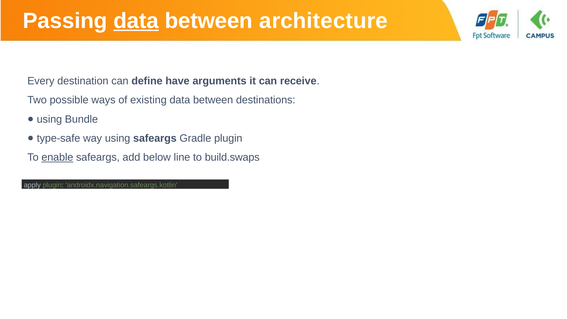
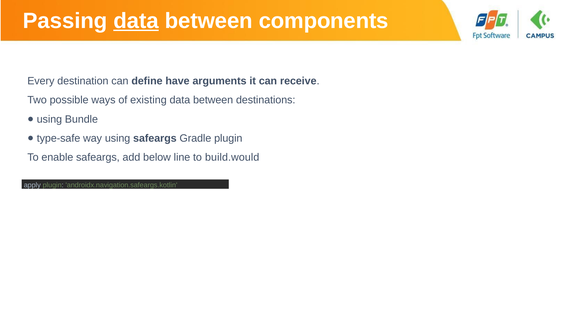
architecture: architecture -> components
enable underline: present -> none
build.swaps: build.swaps -> build.would
